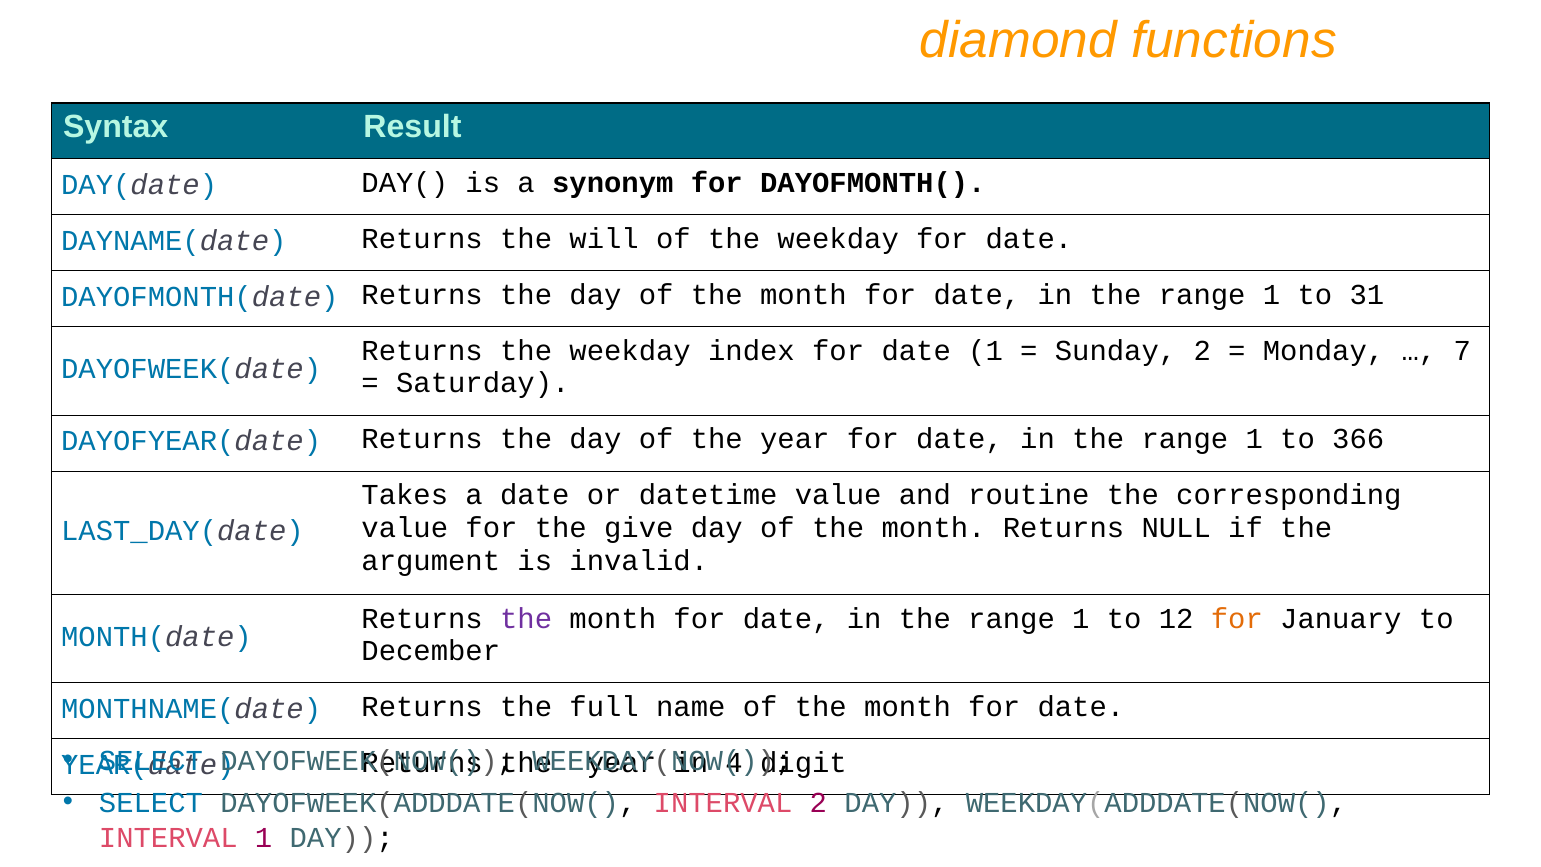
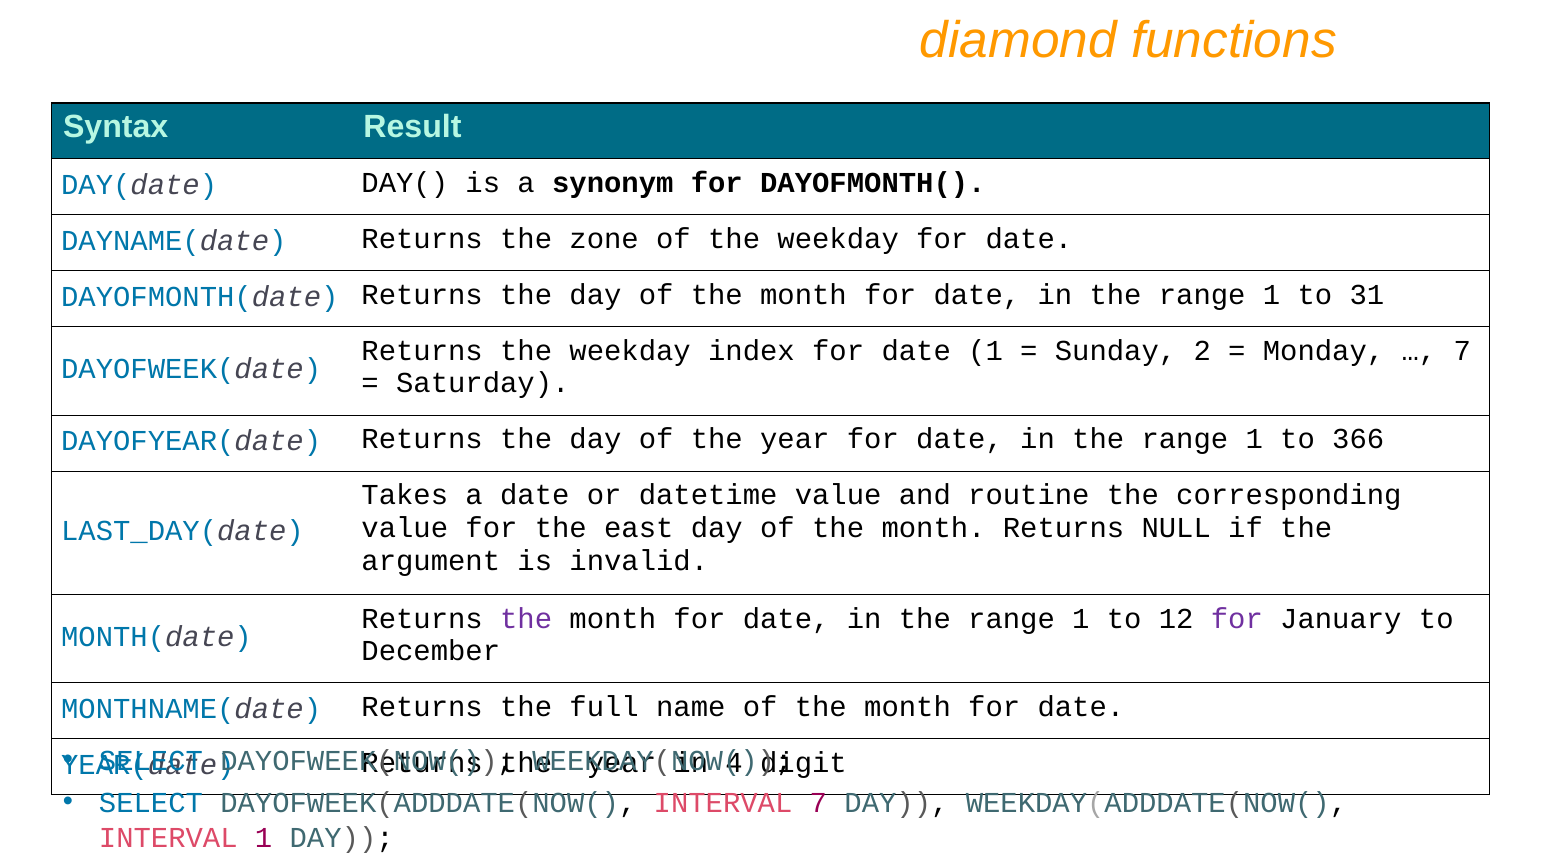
will: will -> zone
give: give -> east
for at (1237, 618) colour: orange -> purple
INTERVAL 2: 2 -> 7
